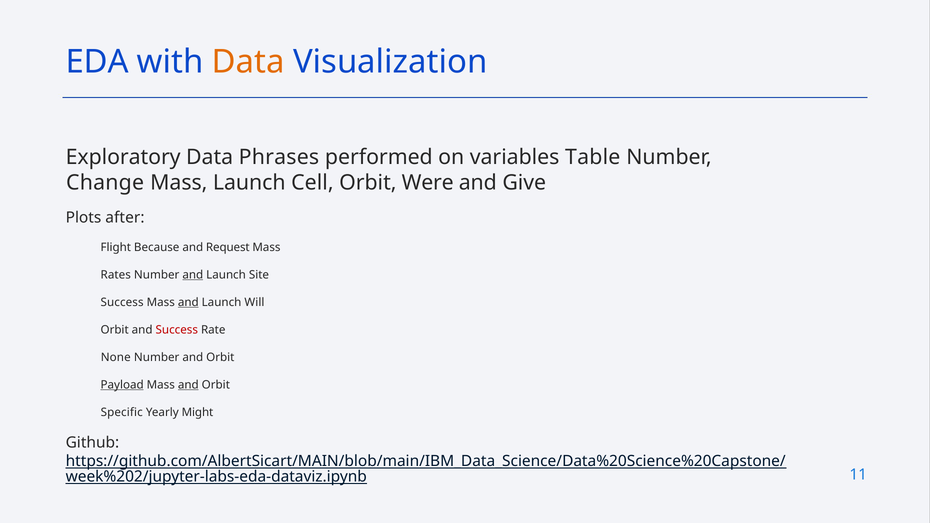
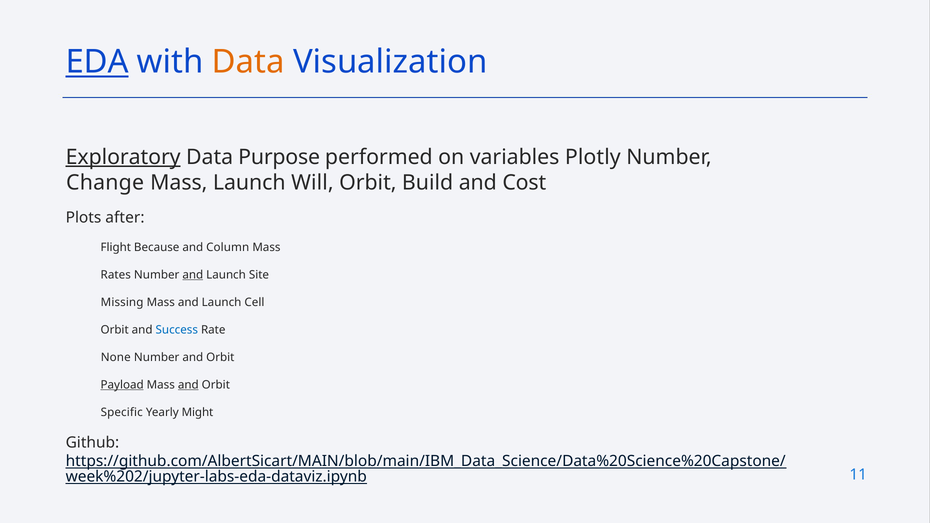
EDA underline: none -> present
Exploratory underline: none -> present
Phrases: Phrases -> Purpose
Table: Table -> Plotly
Cell: Cell -> Will
Were: Were -> Build
Give: Give -> Cost
Request: Request -> Column
Success at (122, 302): Success -> Missing
and at (188, 302) underline: present -> none
Will: Will -> Cell
Success at (177, 330) colour: red -> blue
